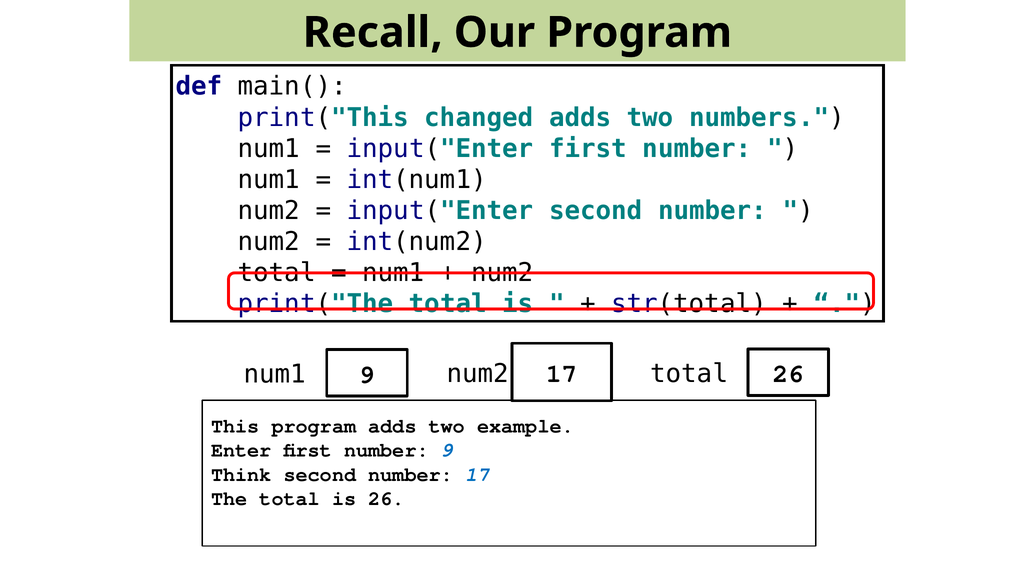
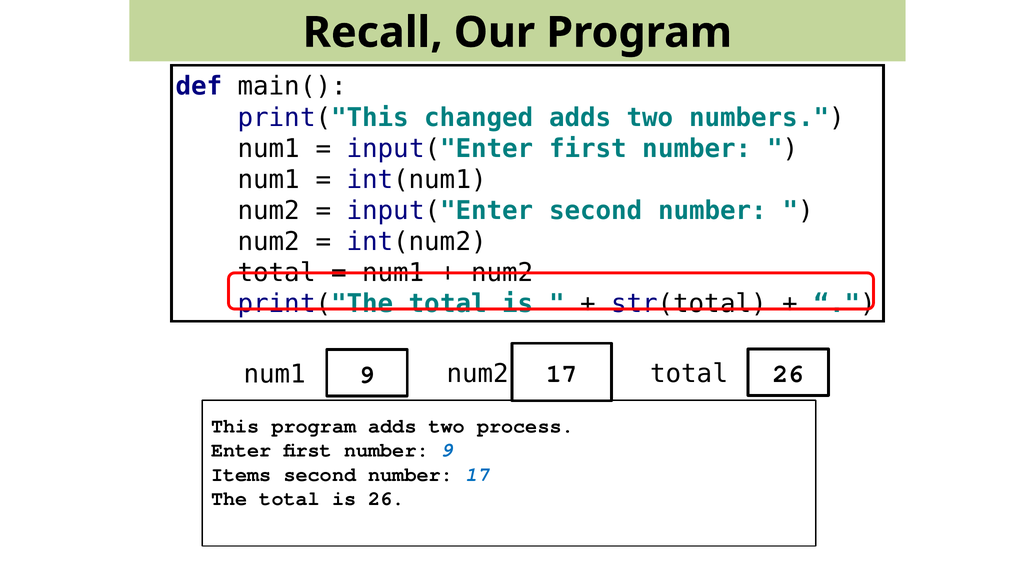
example: example -> process
Think: Think -> Items
